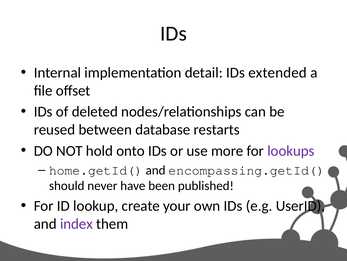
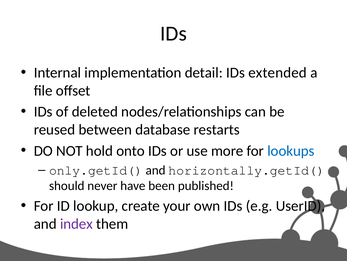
lookups colour: purple -> blue
home.getId(: home.getId( -> only.getId(
encompassing.getId(: encompassing.getId( -> horizontally.getId(
